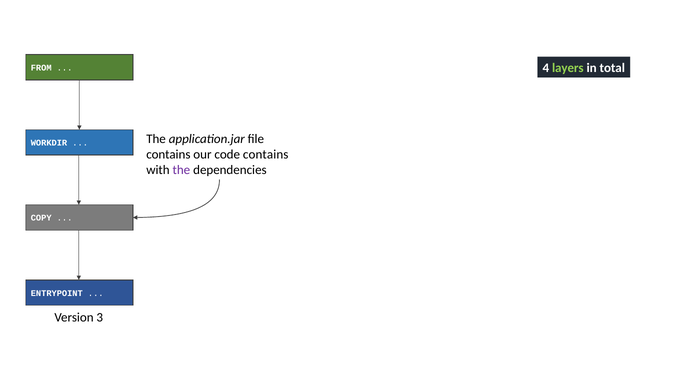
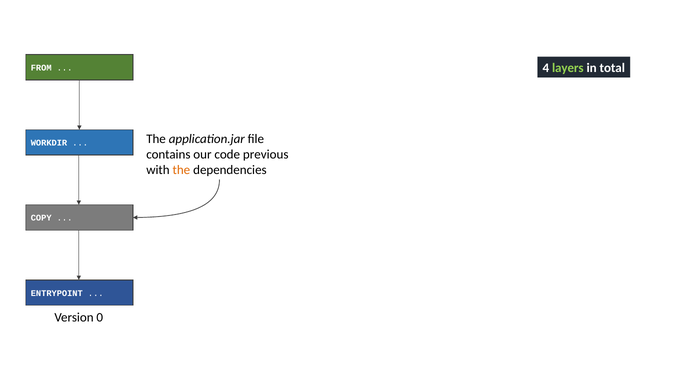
code contains: contains -> previous
the at (181, 170) colour: purple -> orange
3: 3 -> 0
